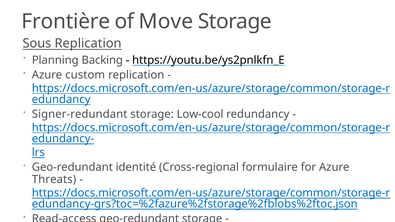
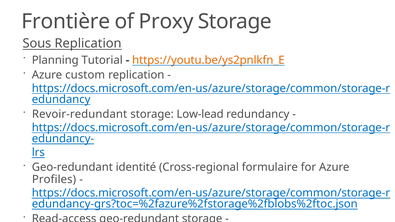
Move: Move -> Proxy
Backing: Backing -> Tutorial
https://youtu.be/ys2pnlkfn_E colour: black -> orange
Signer-redundant: Signer-redundant -> Revoir-redundant
Low-cool: Low-cool -> Low-lead
Threats: Threats -> Profiles
